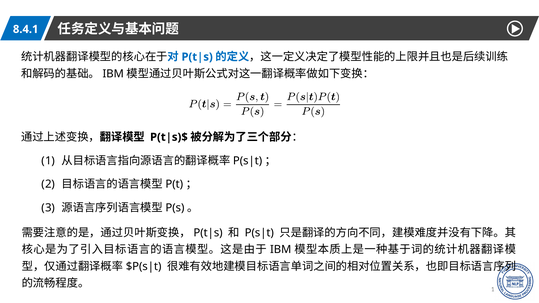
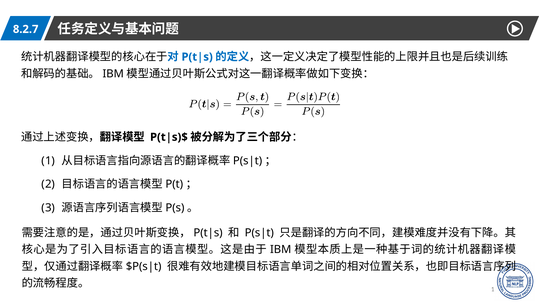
8.4.1: 8.4.1 -> 8.2.7
